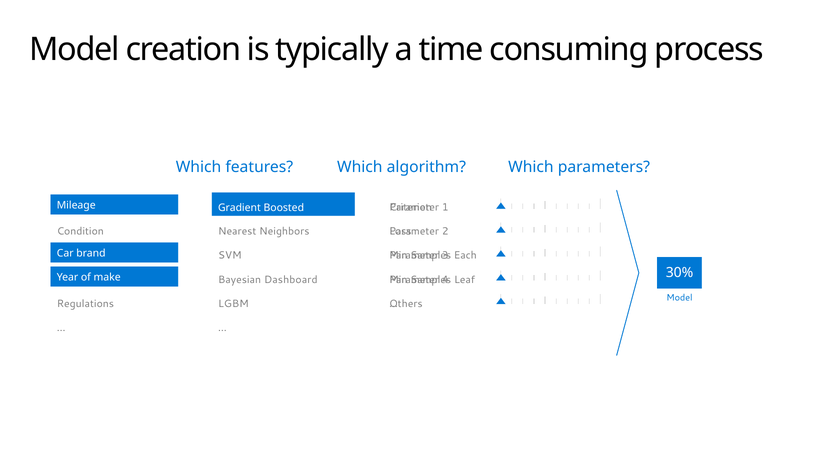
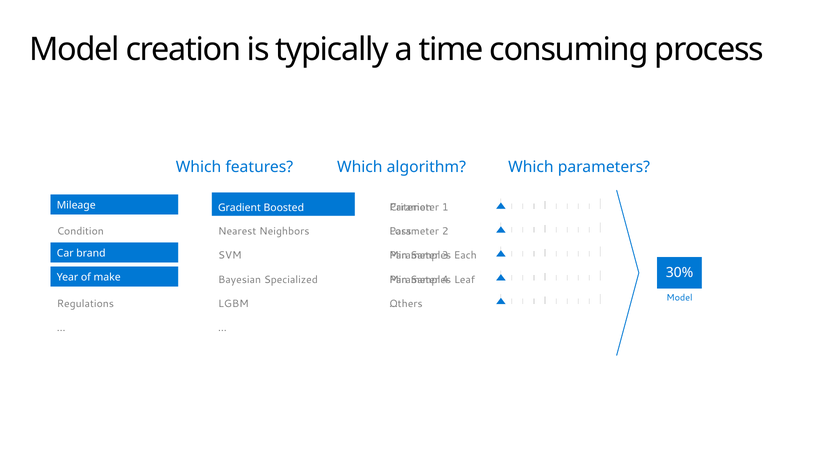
Dashboard: Dashboard -> Specialized
